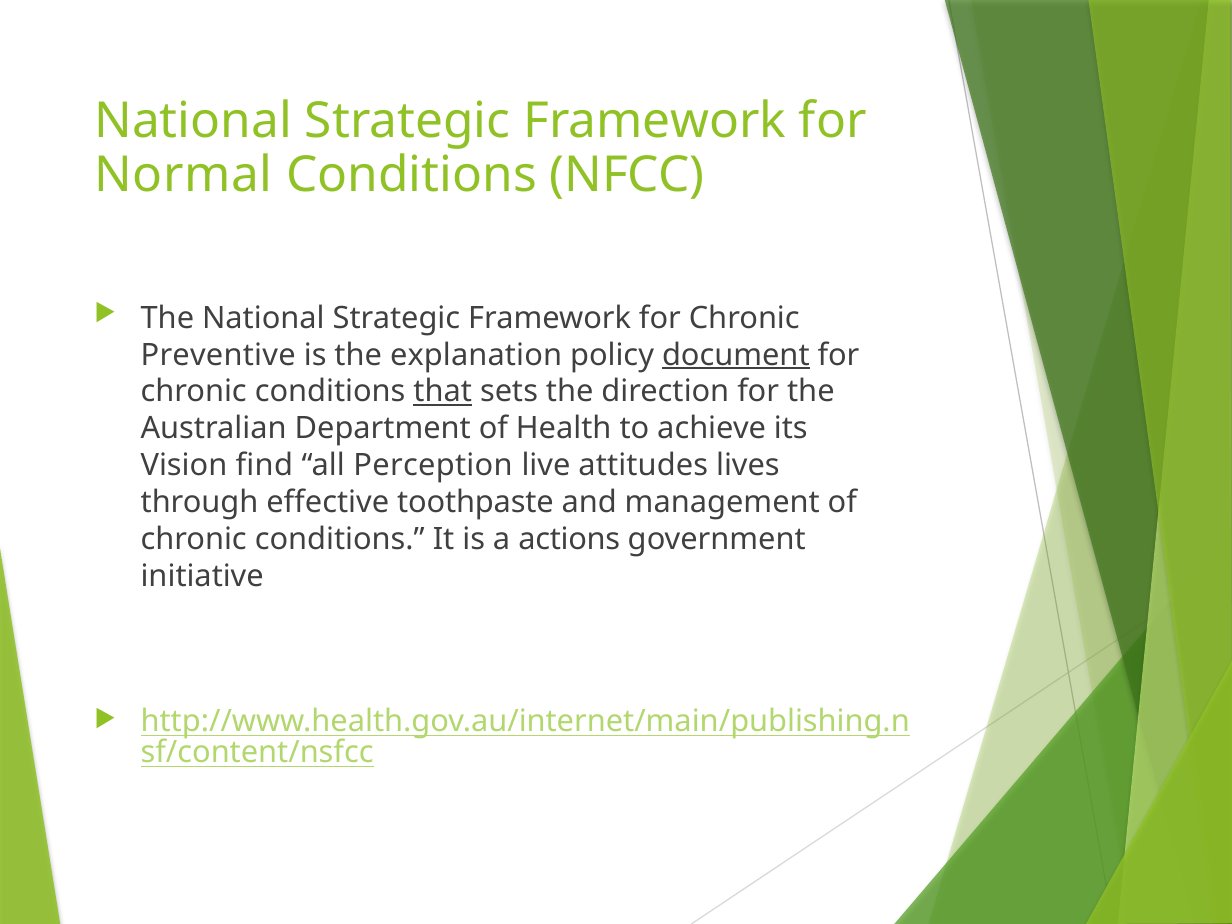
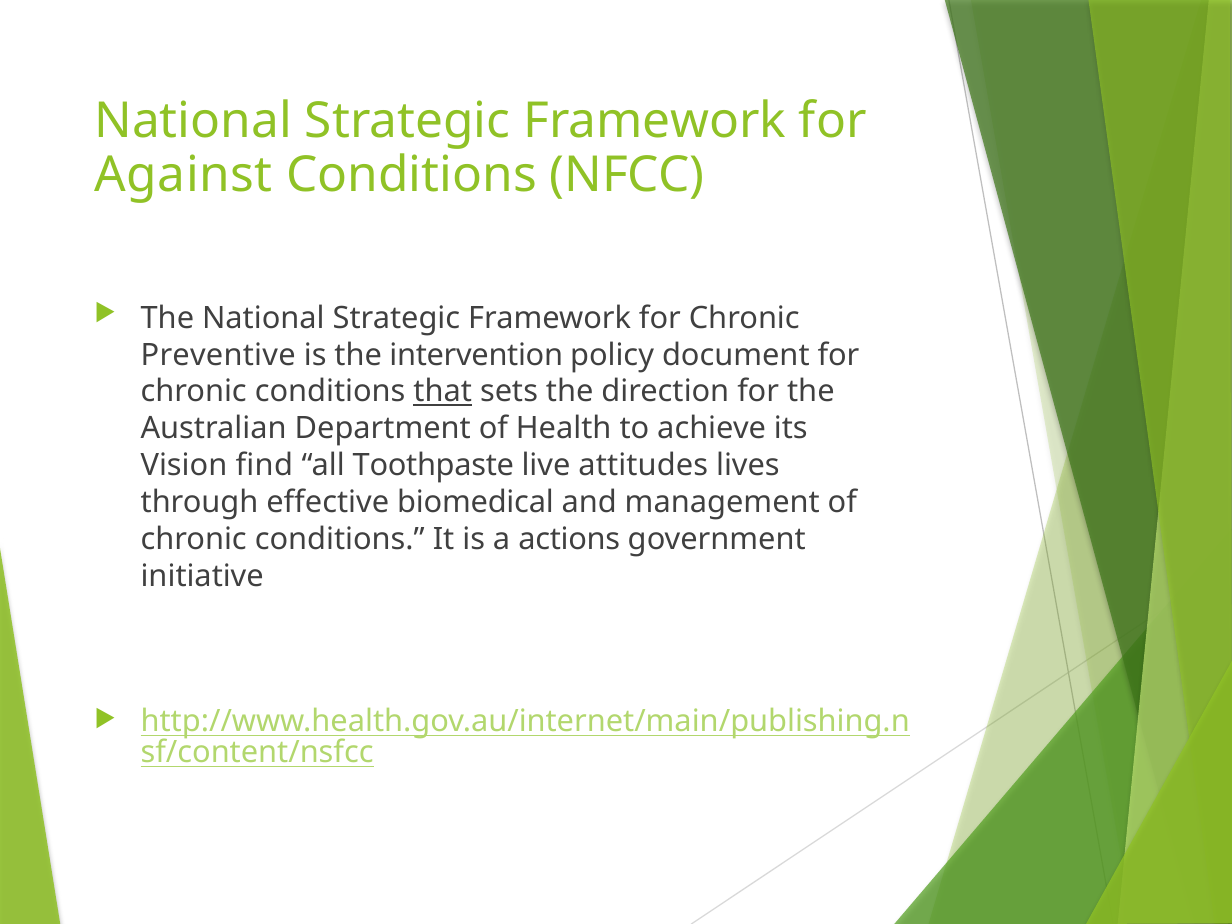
Normal: Normal -> Against
explanation: explanation -> intervention
document underline: present -> none
Perception: Perception -> Toothpaste
toothpaste: toothpaste -> biomedical
